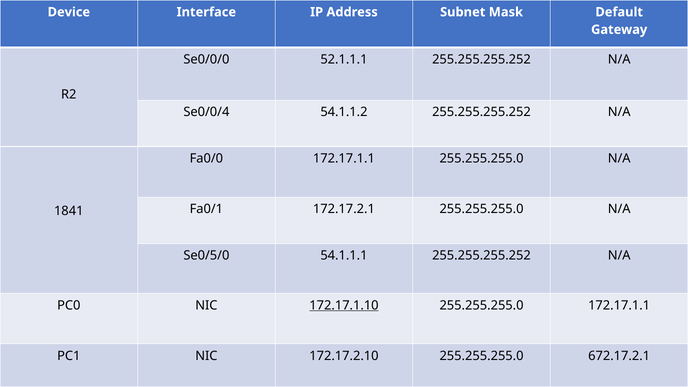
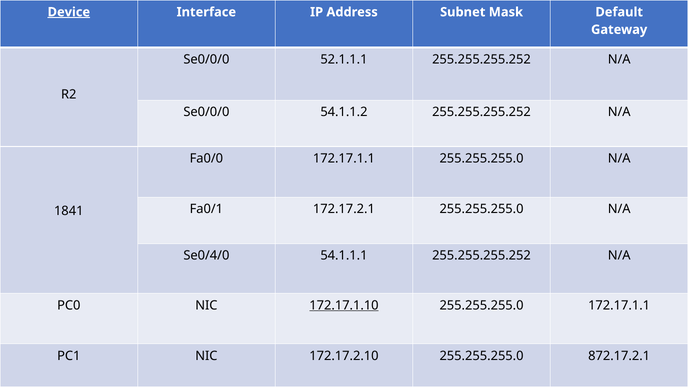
Device underline: none -> present
Se0/0/4 at (206, 112): Se0/0/4 -> Se0/0/0
Se0/5/0: Se0/5/0 -> Se0/4/0
672.17.2.1: 672.17.2.1 -> 872.17.2.1
